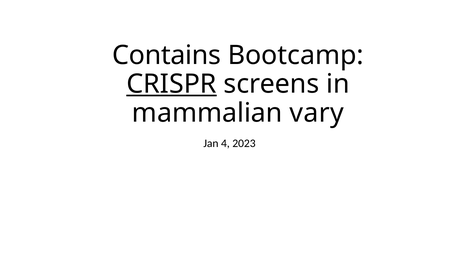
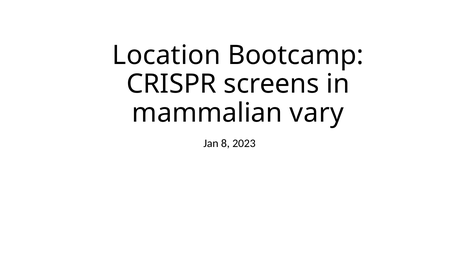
Contains: Contains -> Location
CRISPR underline: present -> none
4: 4 -> 8
